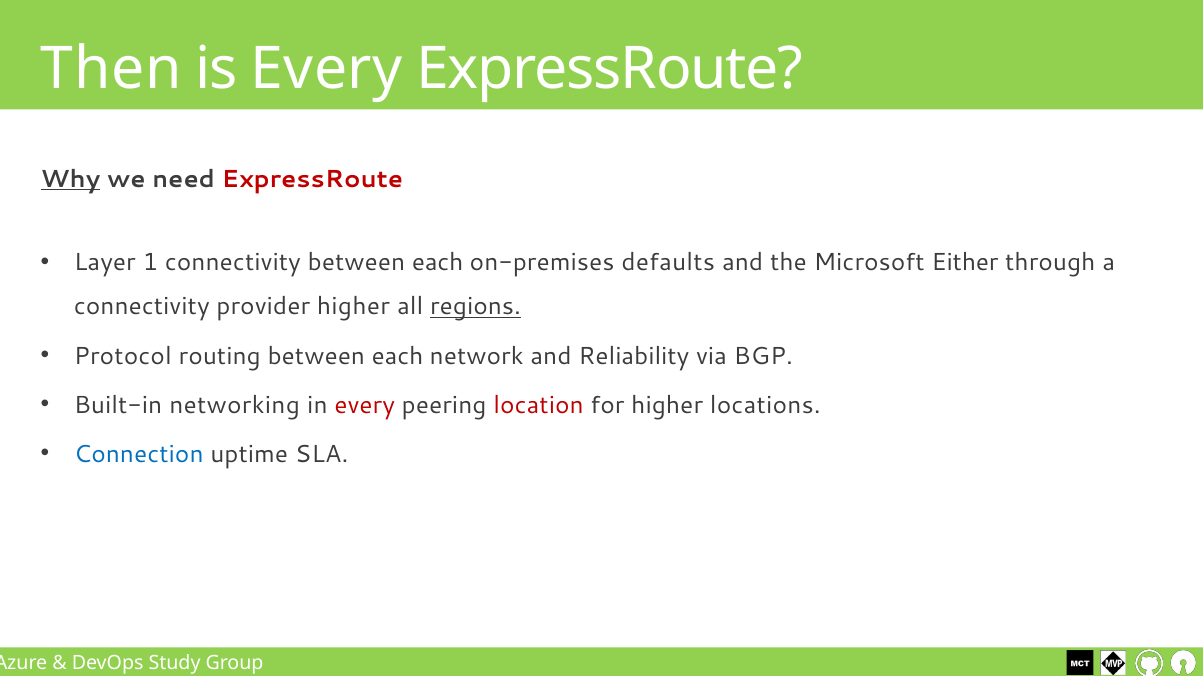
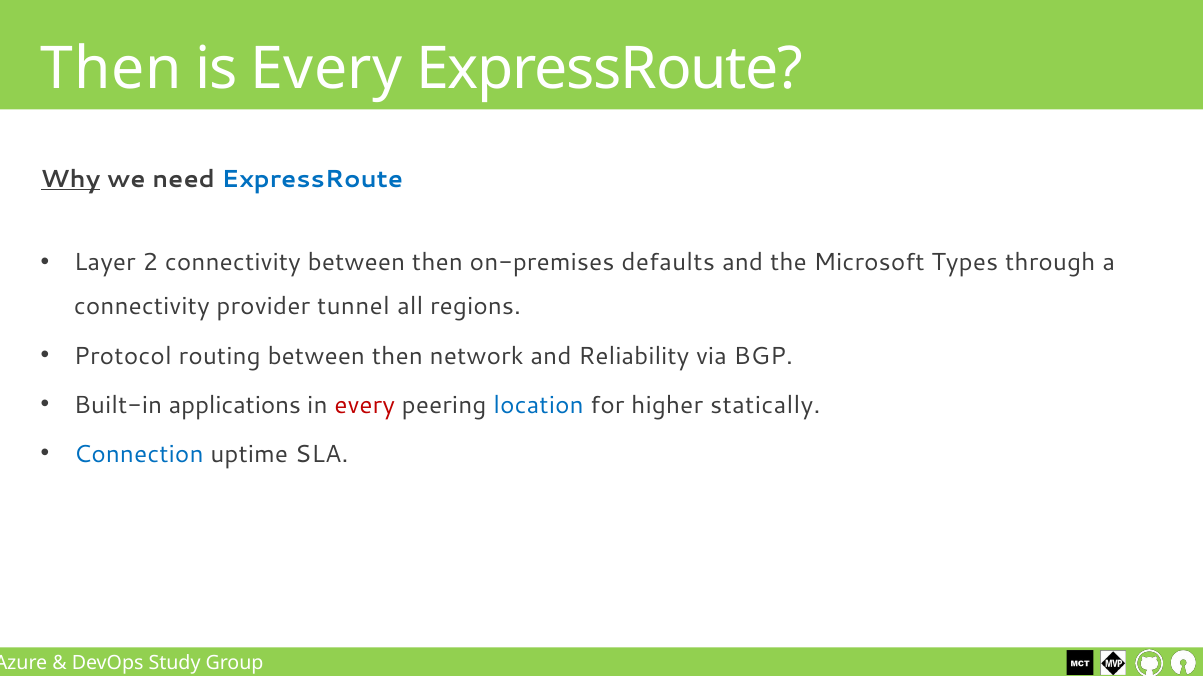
ExpressRoute at (312, 179) colour: red -> blue
1: 1 -> 2
connectivity between each: each -> then
Either: Either -> Types
provider higher: higher -> tunnel
regions underline: present -> none
routing between each: each -> then
networking: networking -> applications
location colour: red -> blue
locations: locations -> statically
